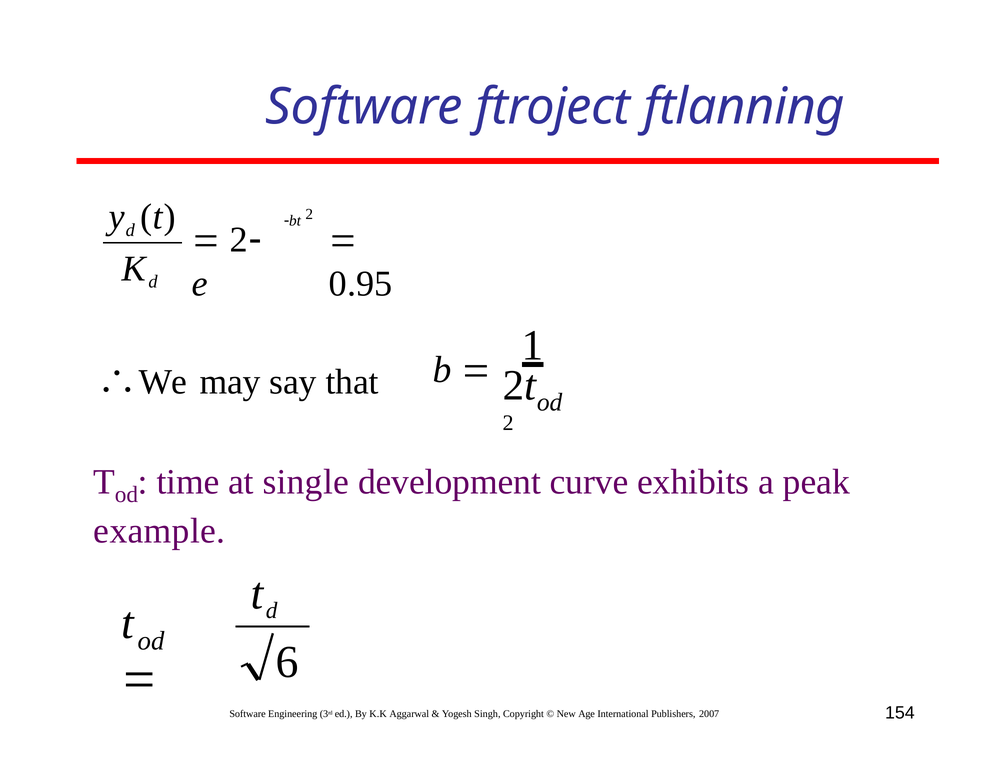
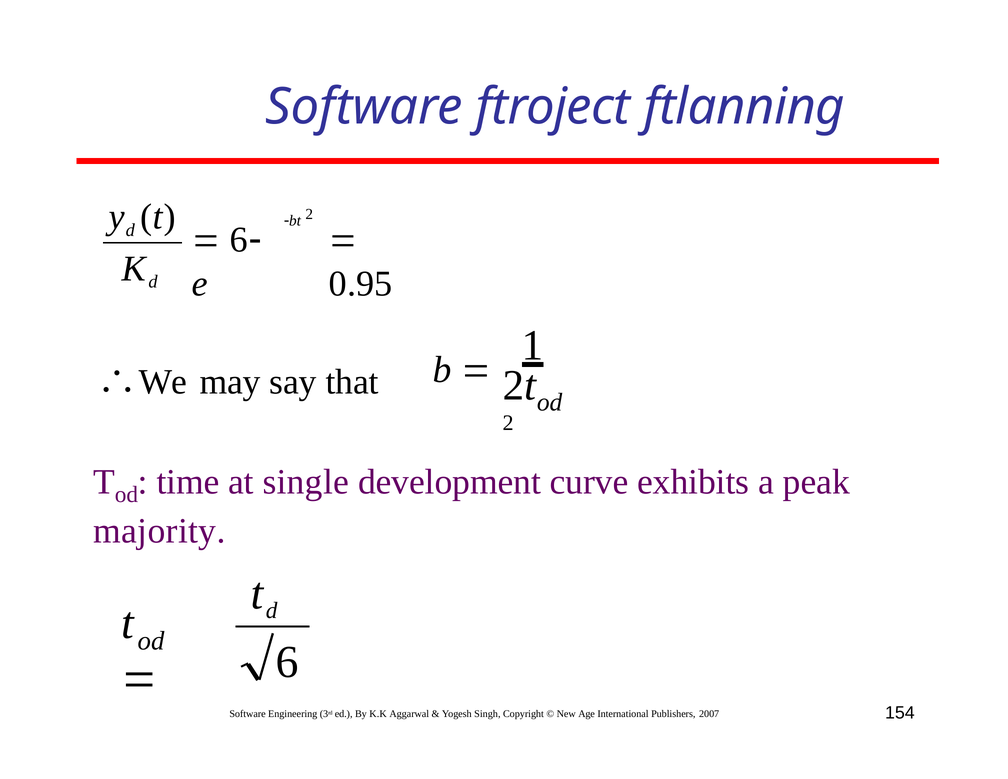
2 at (239, 240): 2 -> 6
example: example -> majority
